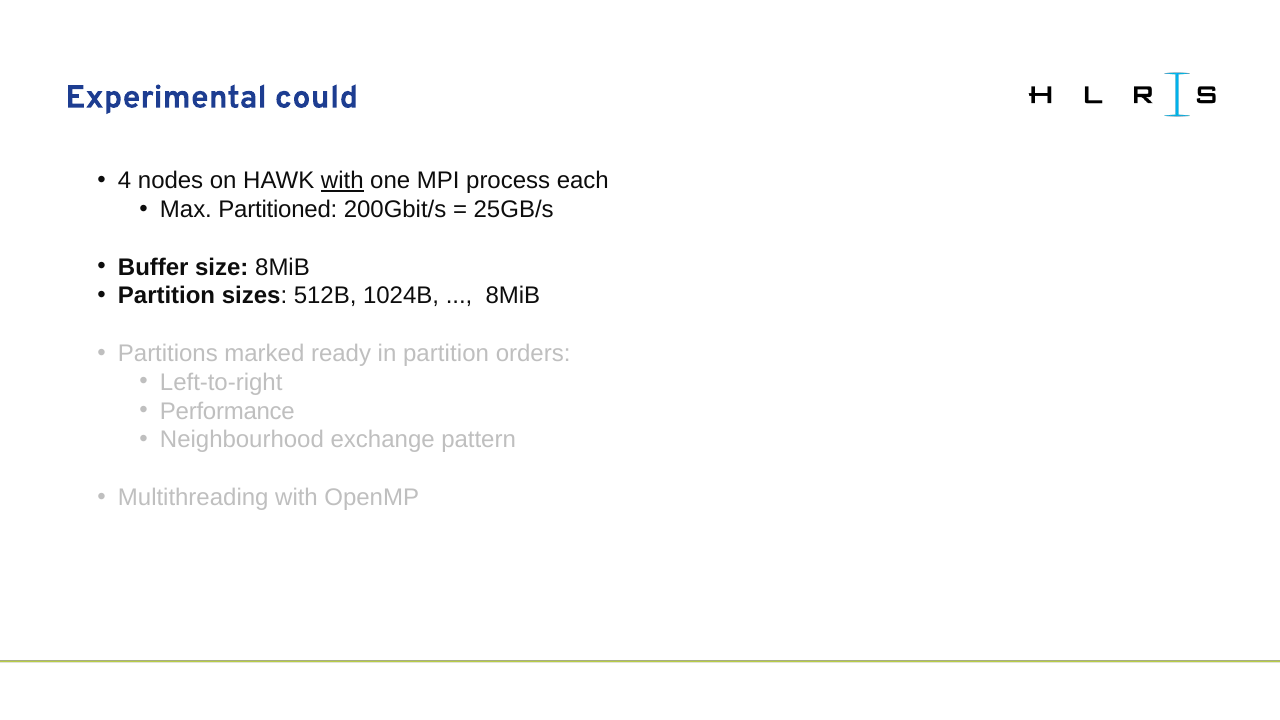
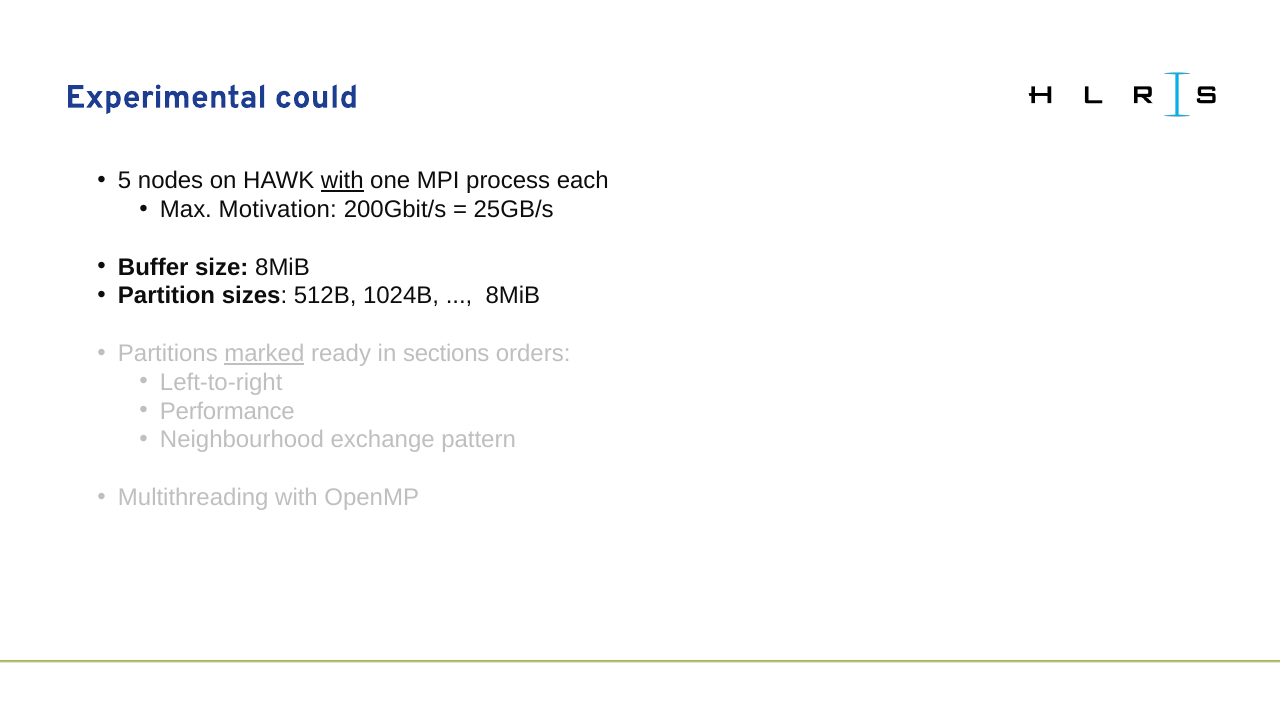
4: 4 -> 5
Partitioned: Partitioned -> Motivation
marked underline: none -> present
in partition: partition -> sections
